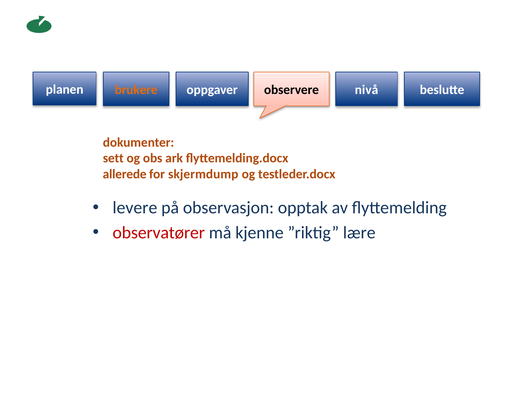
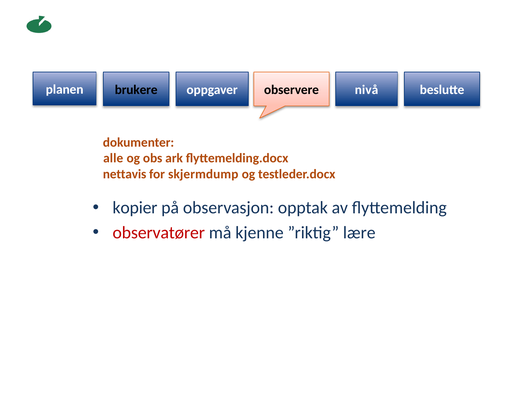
brukere colour: orange -> black
sett: sett -> alle
allerede: allerede -> nettavis
levere: levere -> kopier
